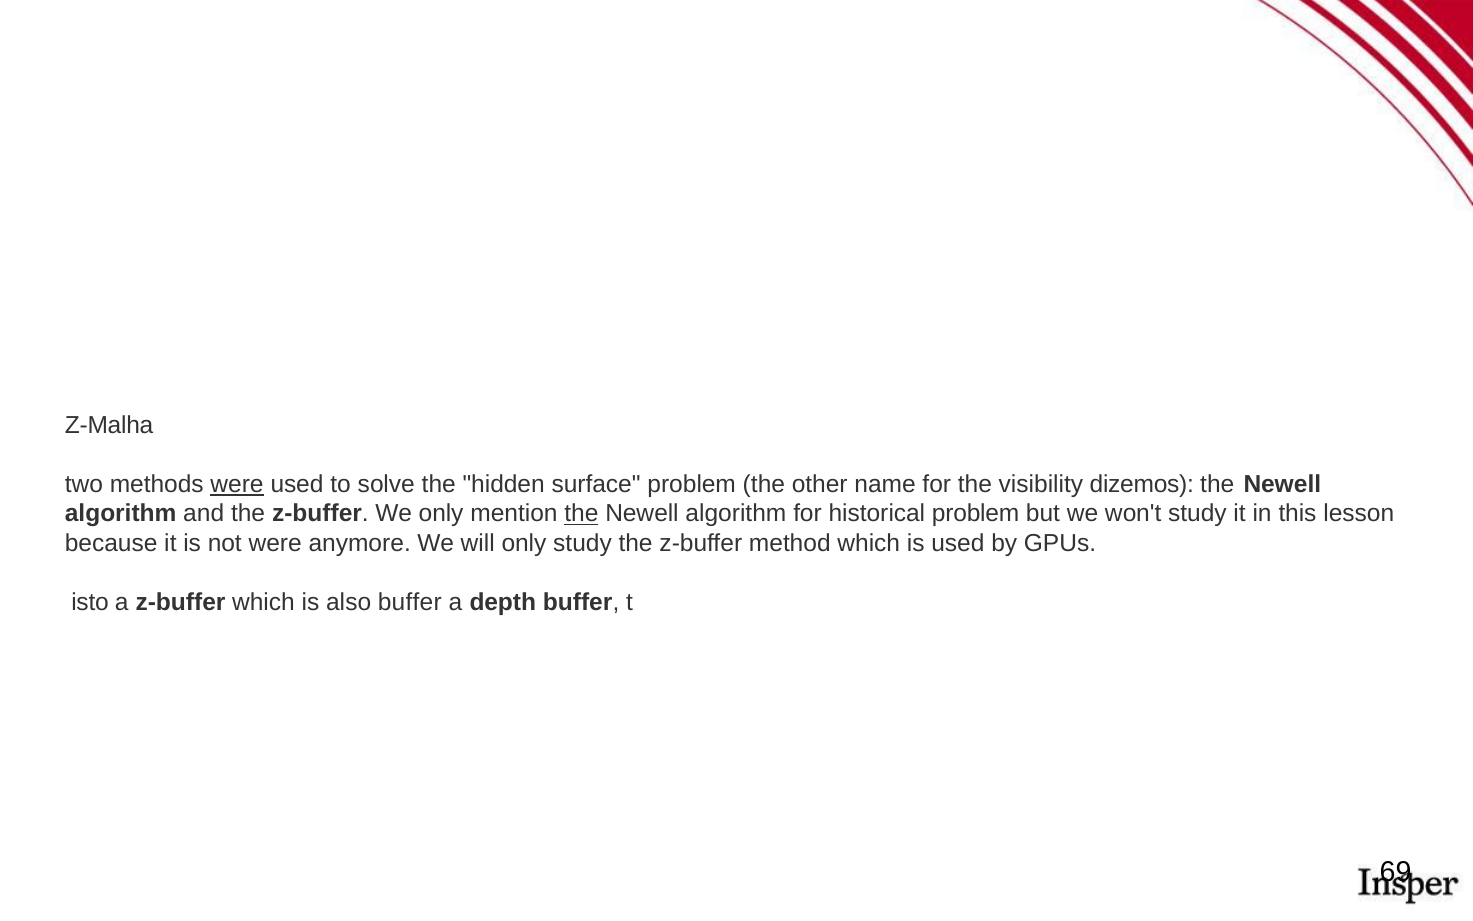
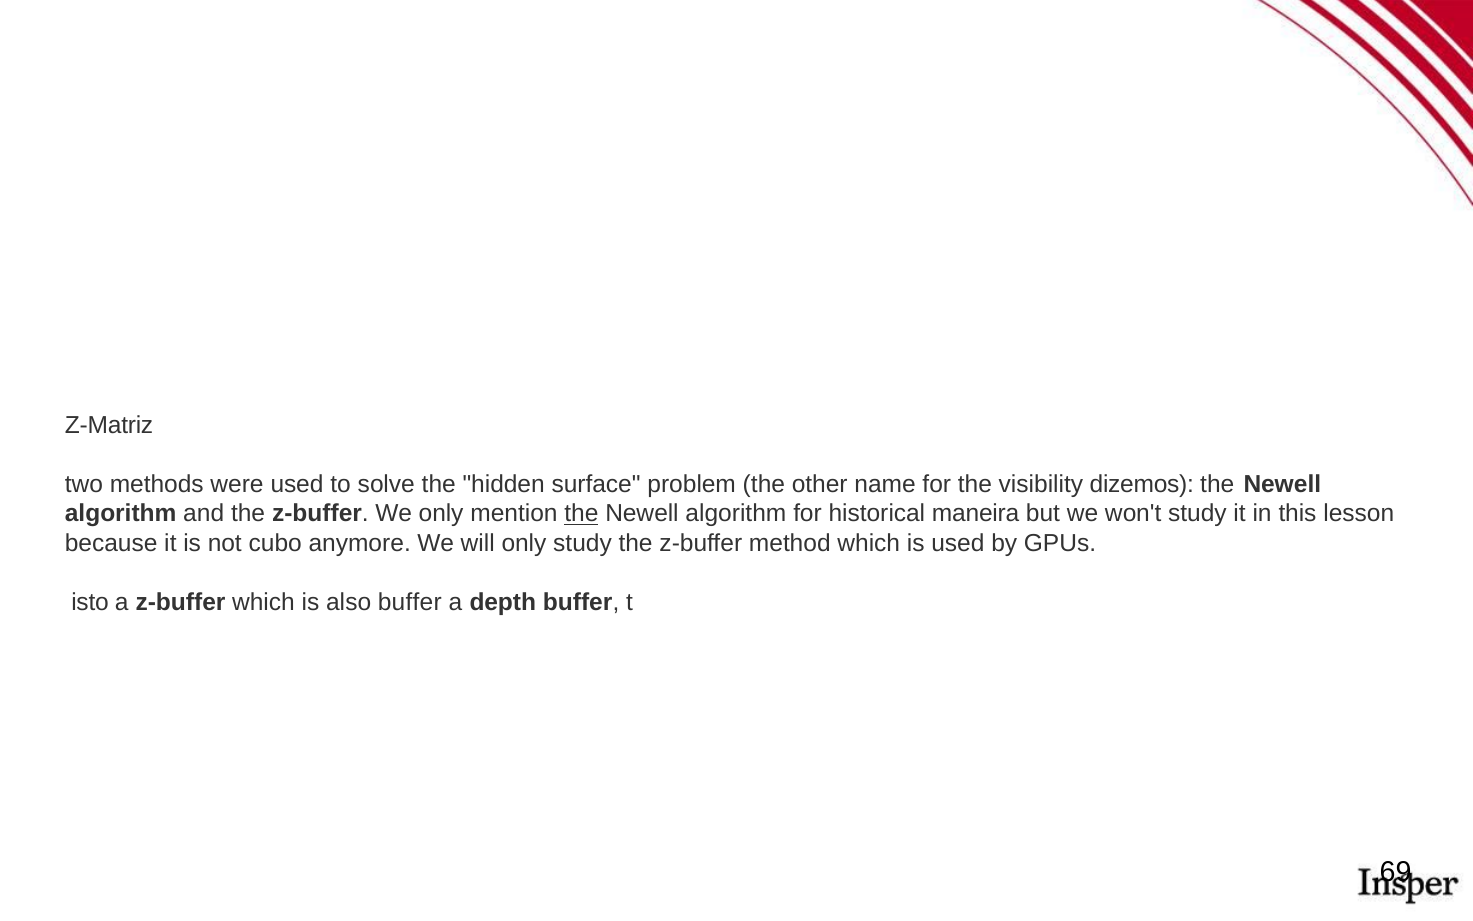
Z-Malha: Z-Malha -> Z-Matriz
were at (237, 484) underline: present -> none
historical problem: problem -> maneira
not were: were -> cubo
